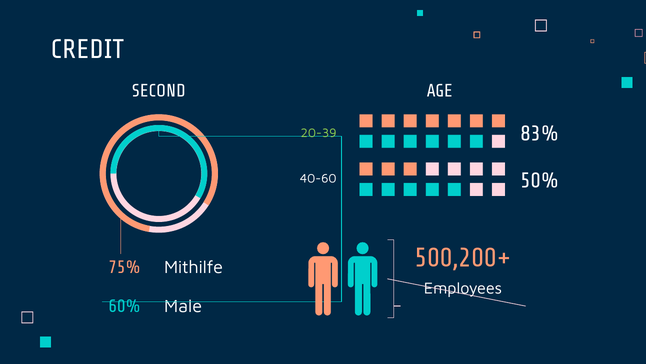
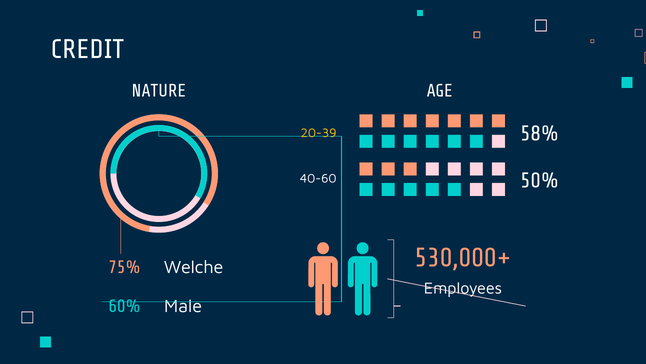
SECOND: SECOND -> NATURE
83%: 83% -> 58%
20-39 colour: light green -> yellow
500,200+: 500,200+ -> 530,000+
Mithilfe: Mithilfe -> Welche
